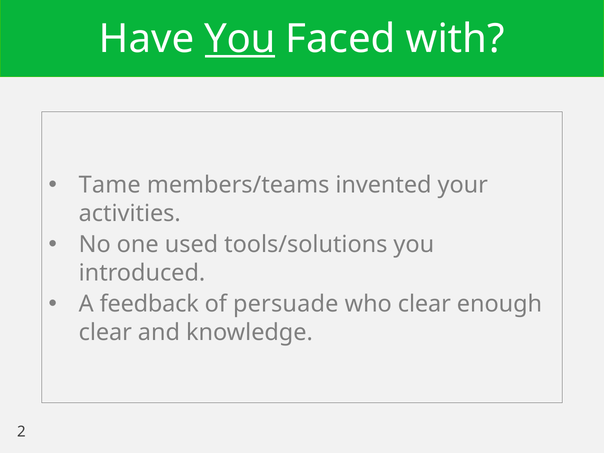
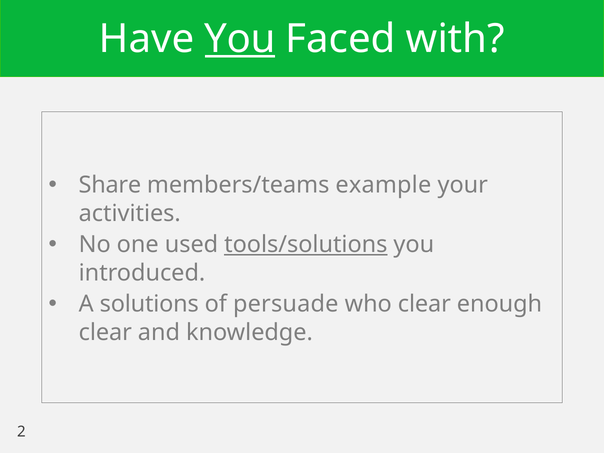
Tame: Tame -> Share
invented: invented -> example
tools/solutions underline: none -> present
feedback: feedback -> solutions
